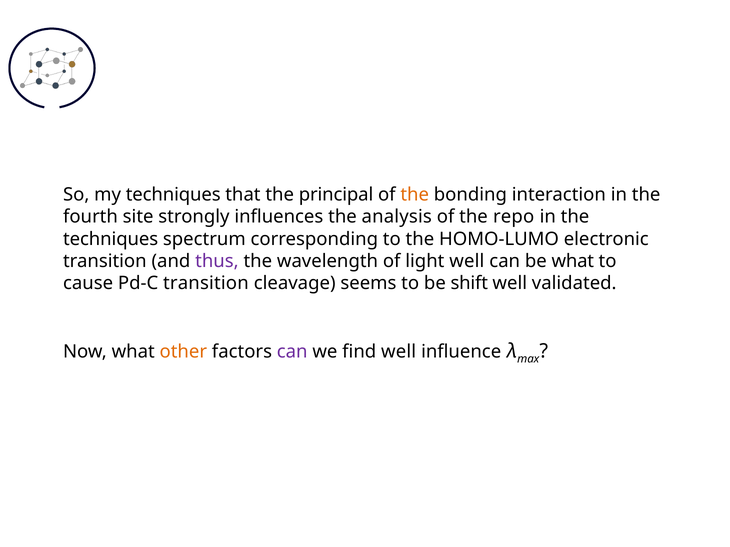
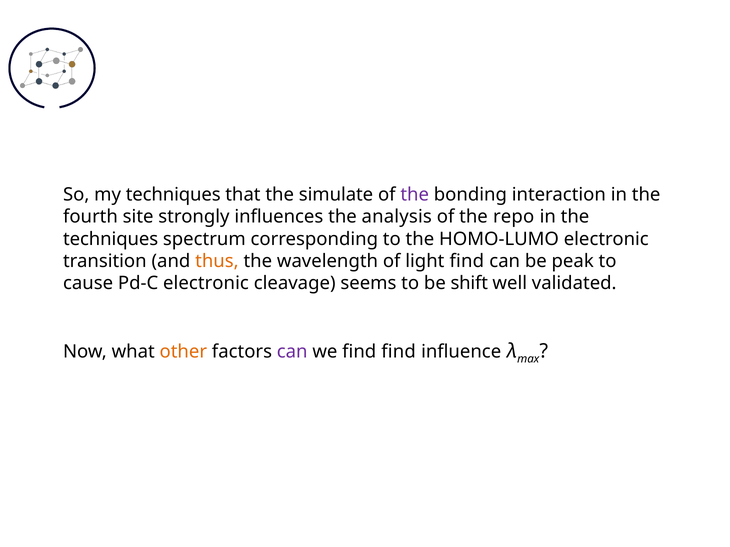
principal: principal -> simulate
the at (415, 195) colour: orange -> purple
thus colour: purple -> orange
light well: well -> find
be what: what -> peak
Pd-C transition: transition -> electronic
find well: well -> find
